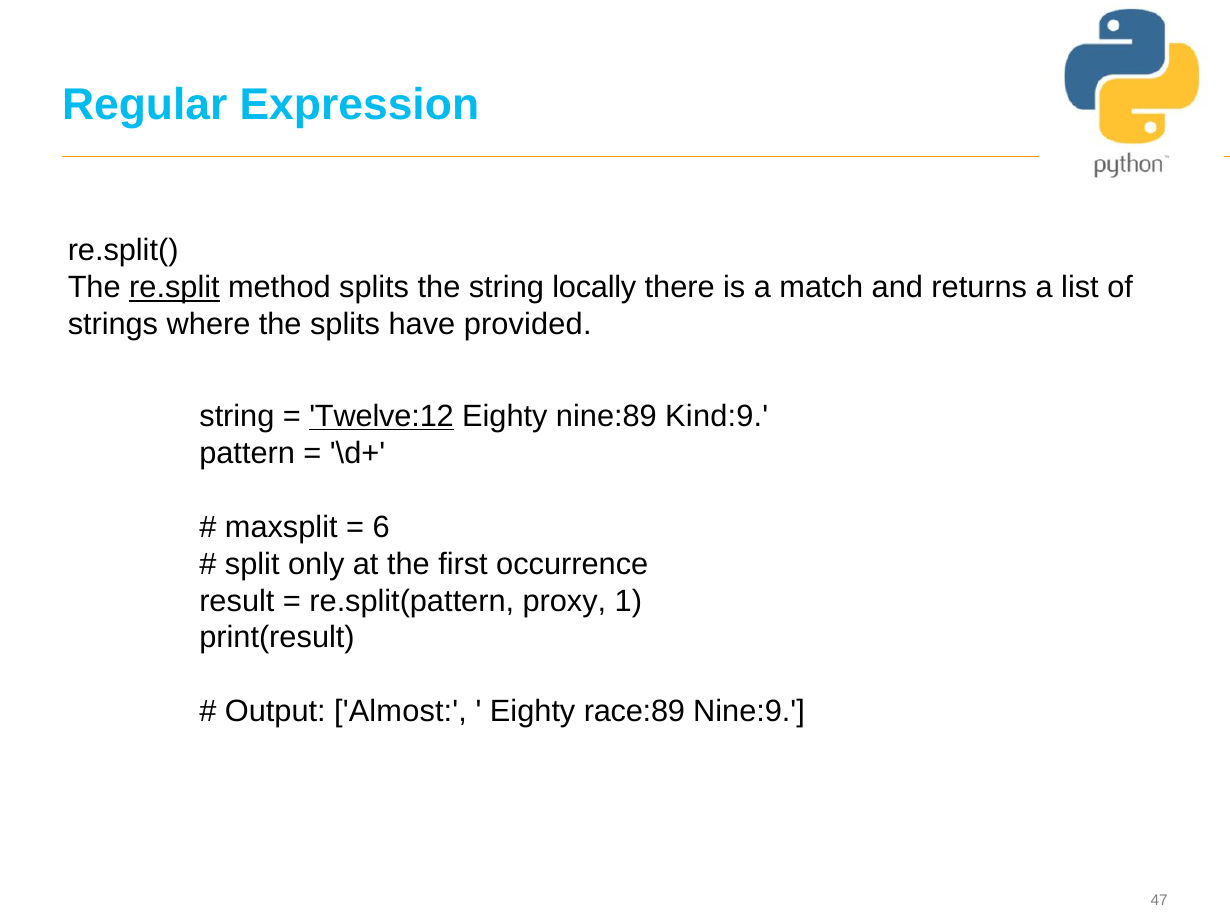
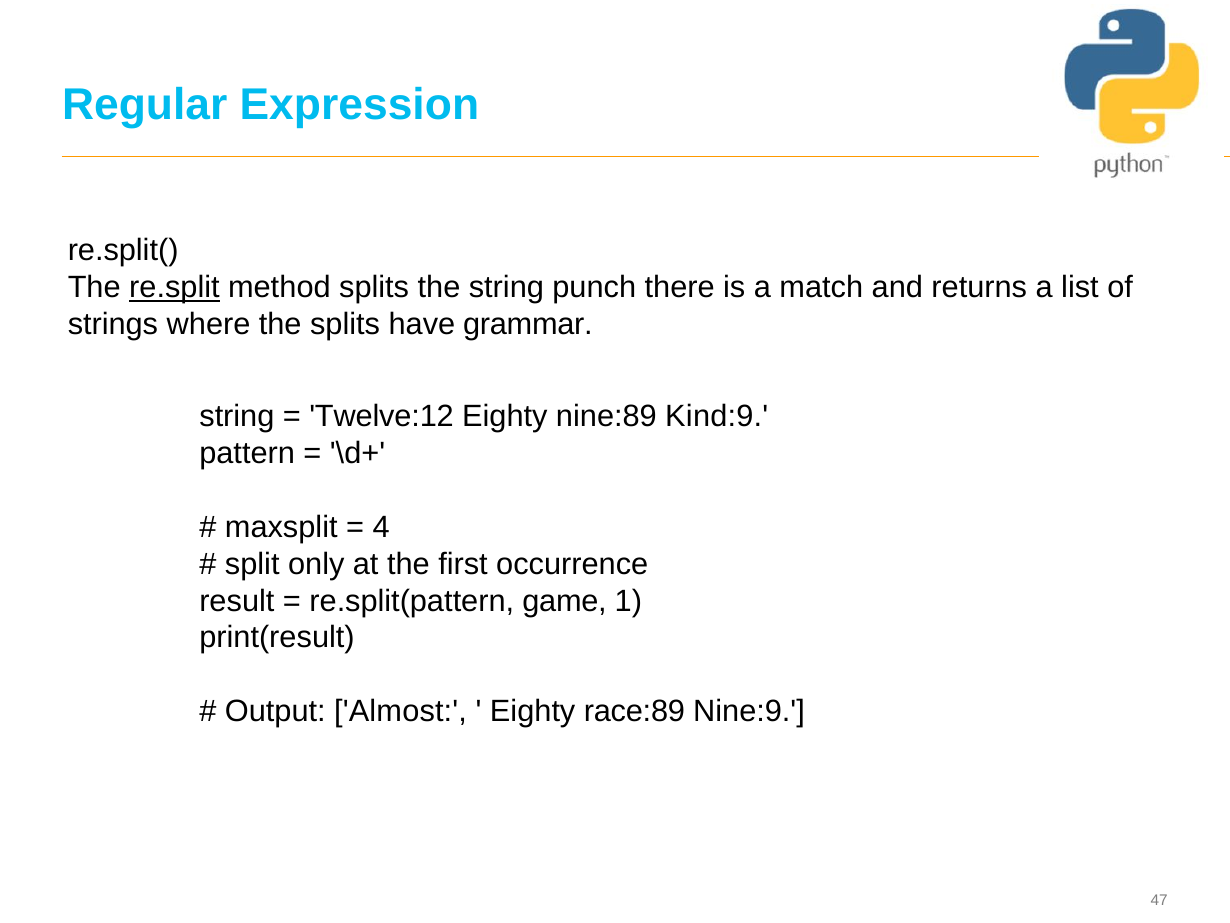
locally: locally -> punch
provided: provided -> grammar
Twelve:12 underline: present -> none
6: 6 -> 4
proxy: proxy -> game
